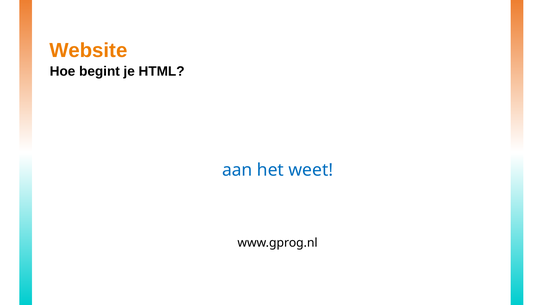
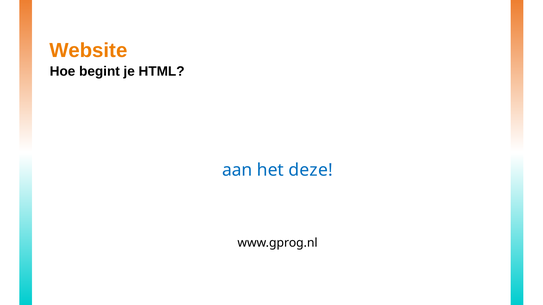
weet: weet -> deze
